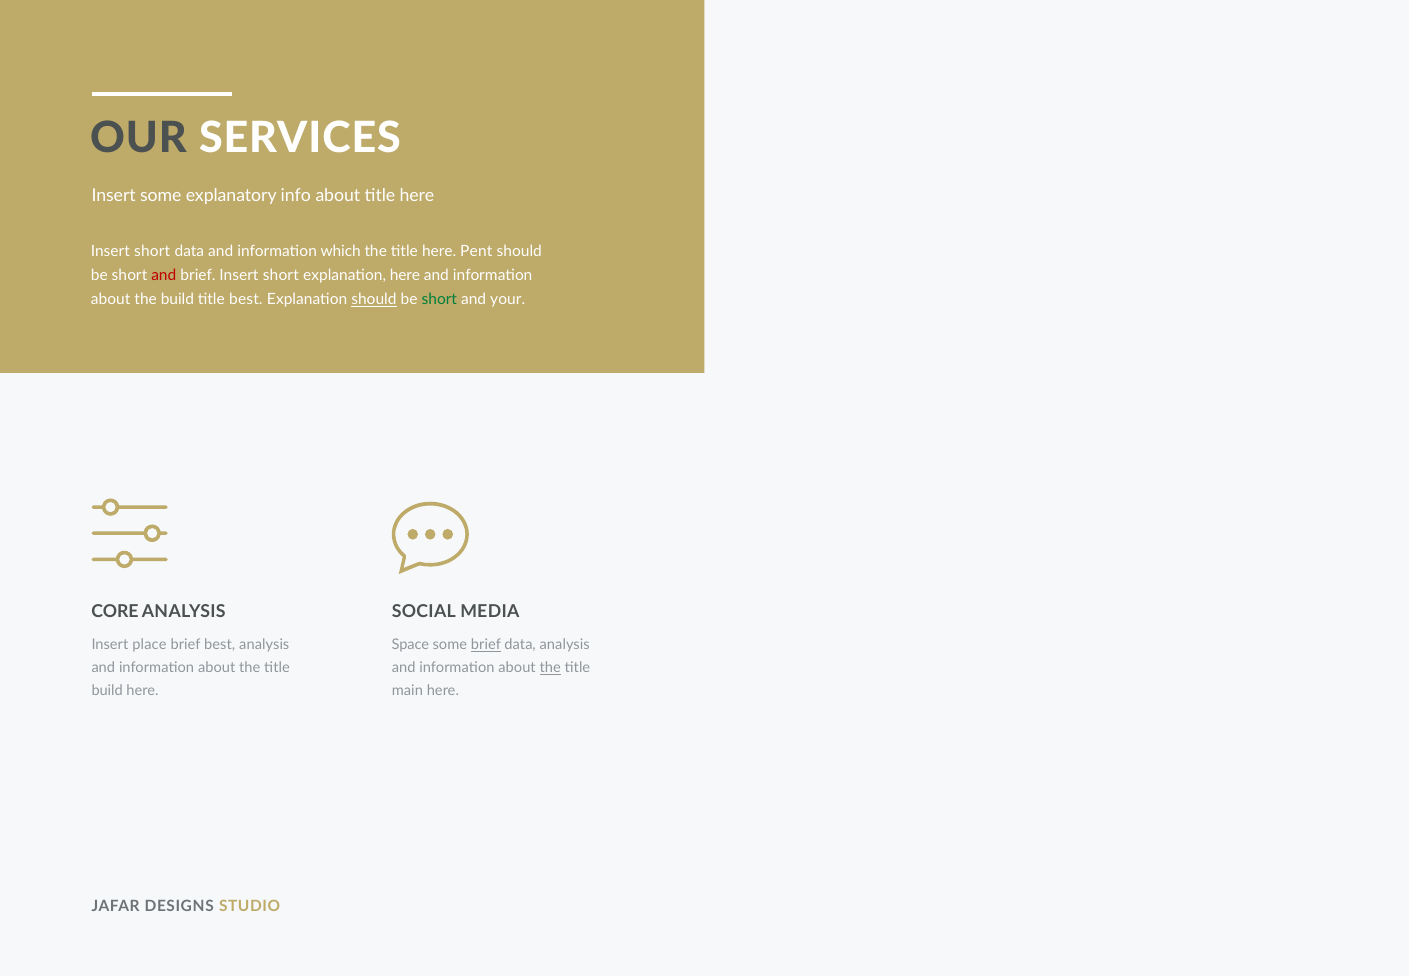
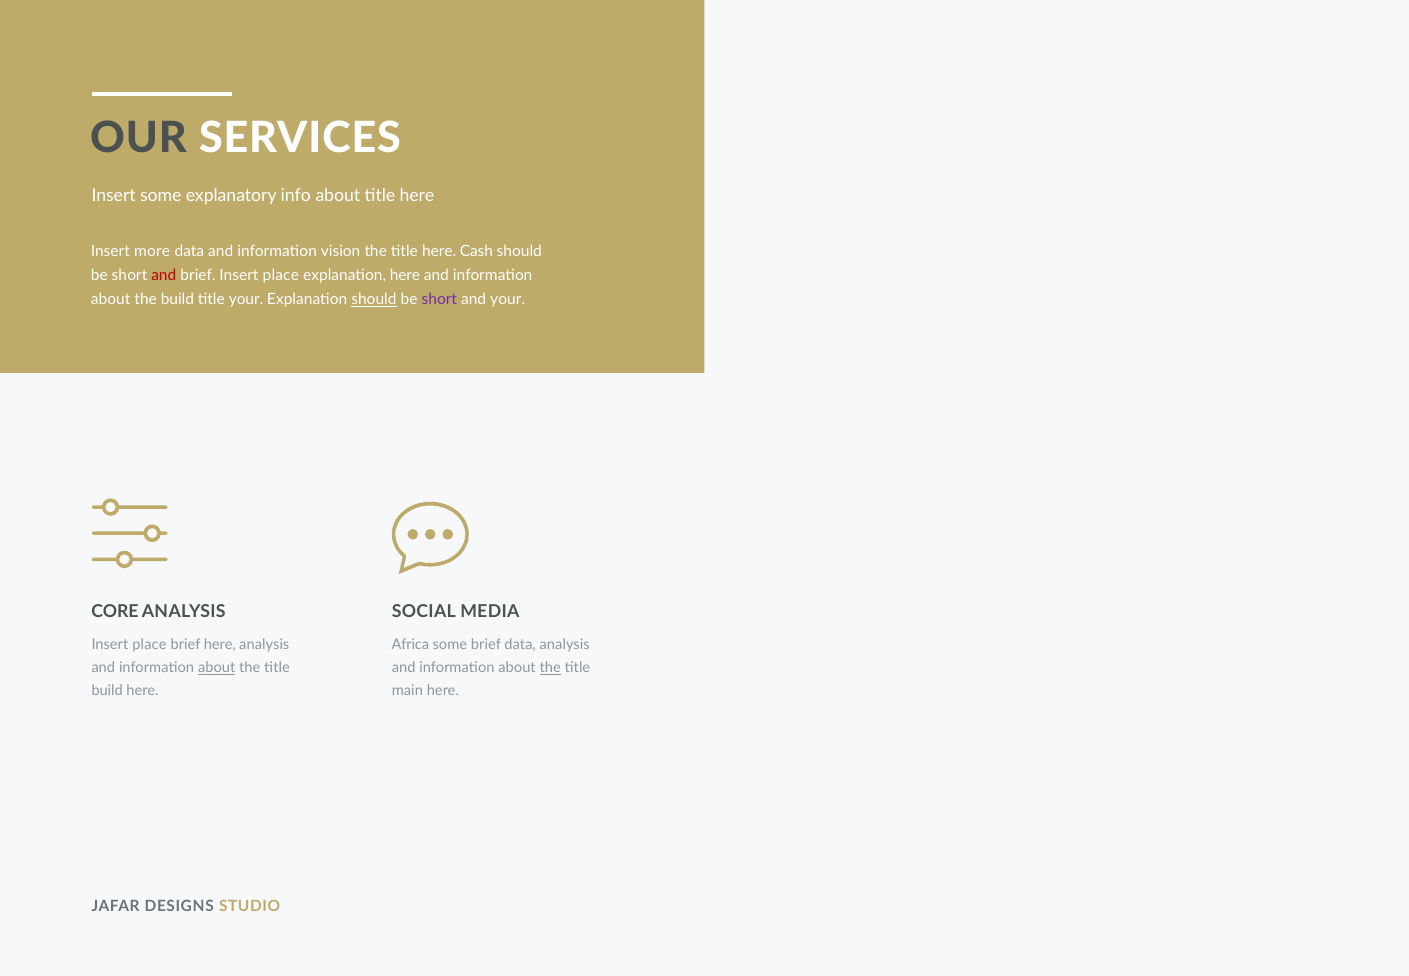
short at (152, 251): short -> more
which: which -> vision
Pent: Pent -> Cash
brief Insert short: short -> place
title best: best -> your
short at (439, 299) colour: green -> purple
brief best: best -> here
Space: Space -> Africa
brief at (486, 645) underline: present -> none
about at (217, 667) underline: none -> present
